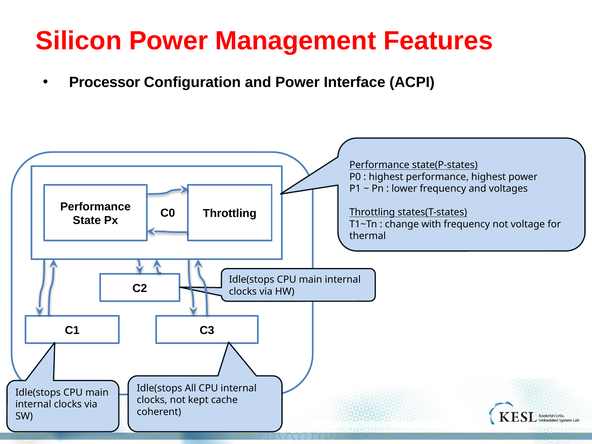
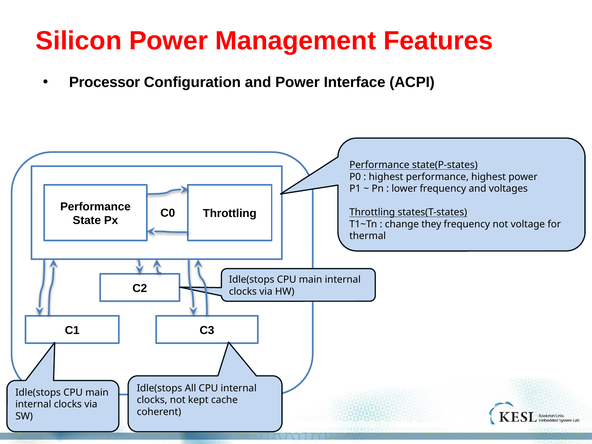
with: with -> they
